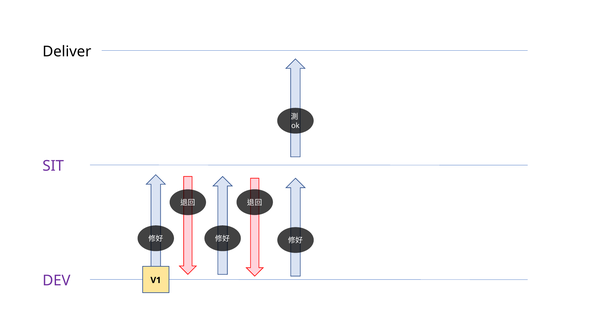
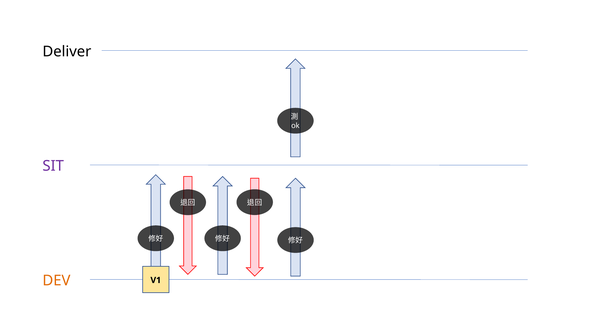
DEV colour: purple -> orange
